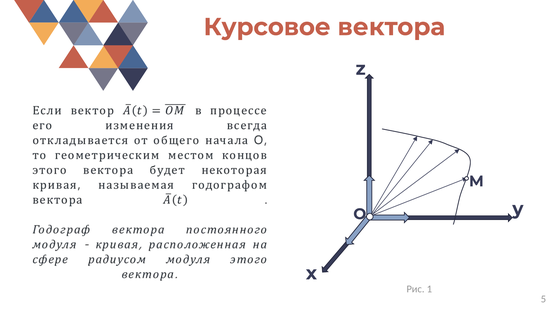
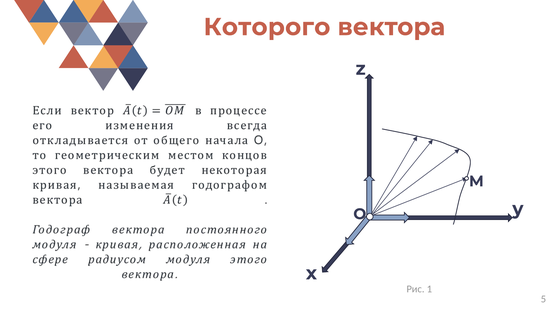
Курсовое: Курсовое -> Которого
